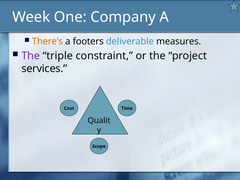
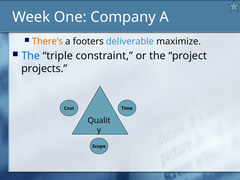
measures: measures -> maximize
The at (31, 56) colour: purple -> blue
services: services -> projects
